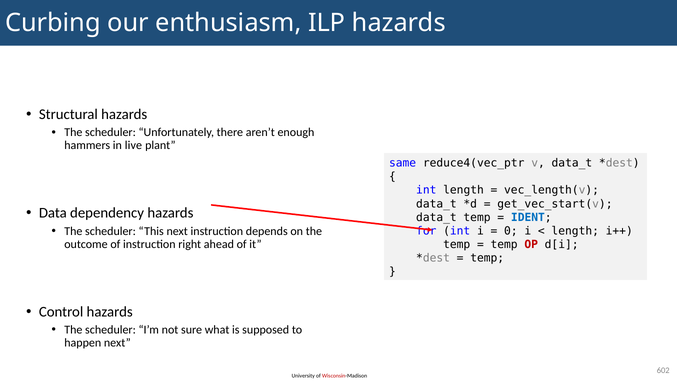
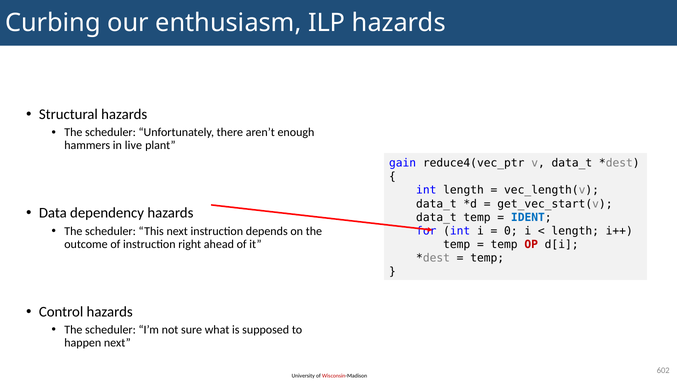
same: same -> gain
